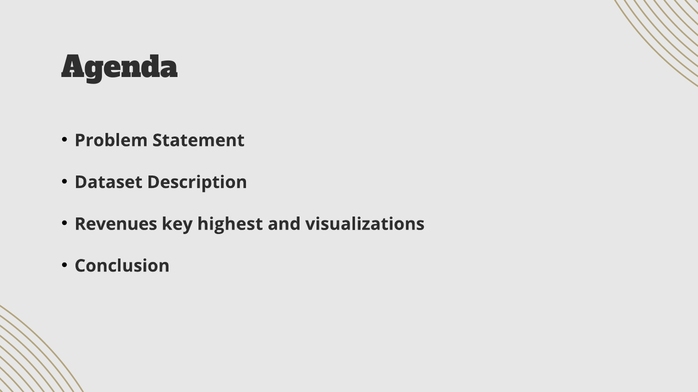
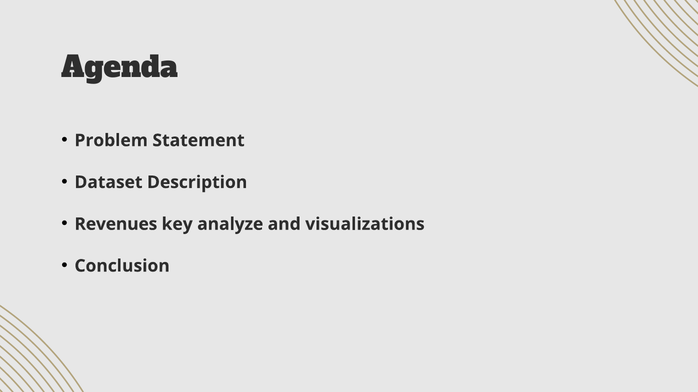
highest: highest -> analyze
